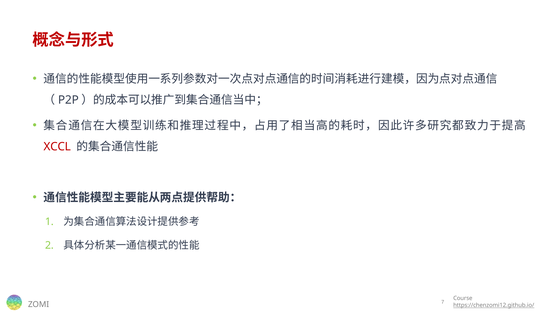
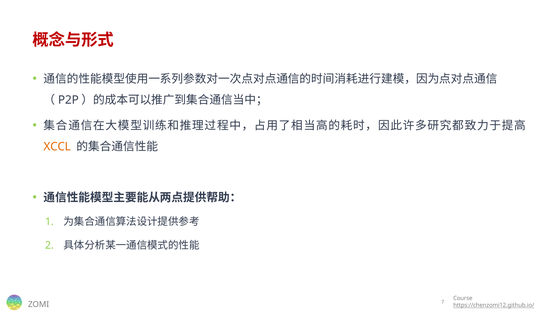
XCCL colour: red -> orange
